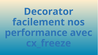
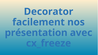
performance: performance -> présentation
